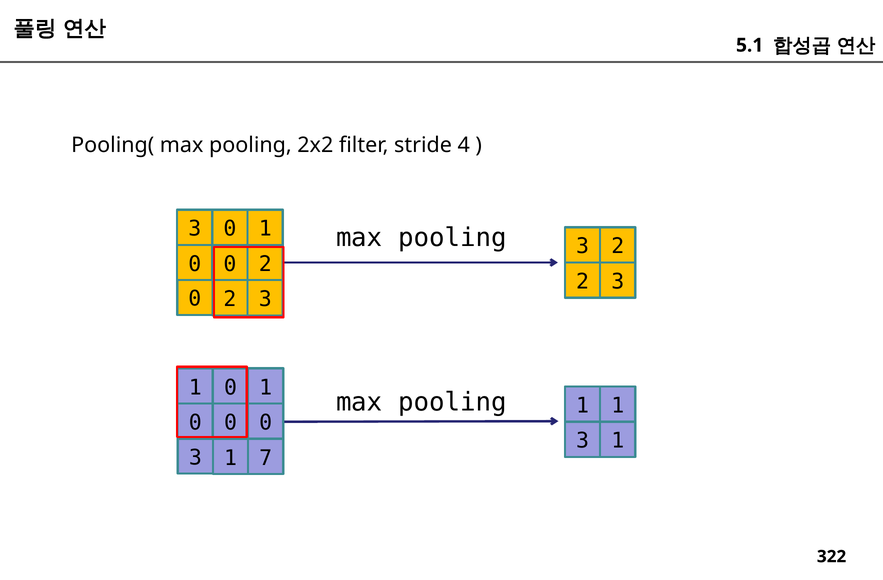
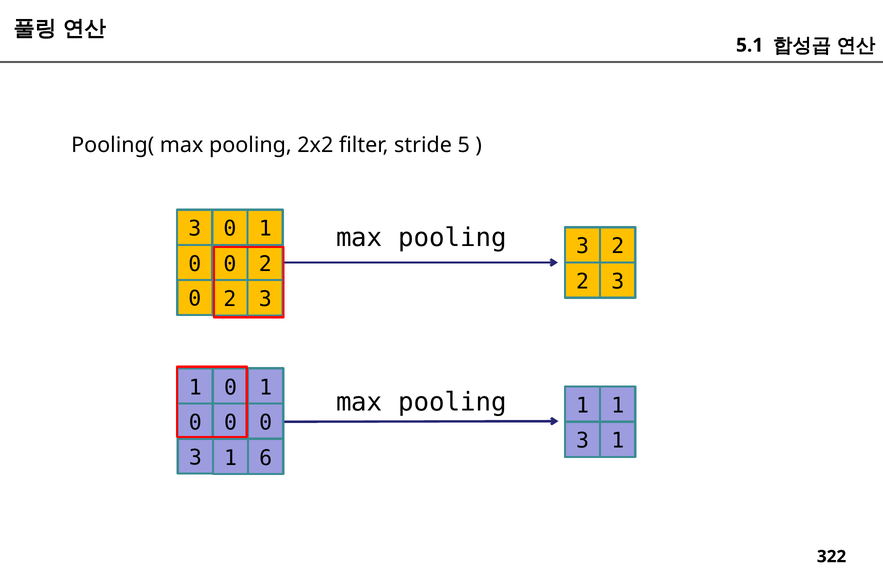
4: 4 -> 5
7: 7 -> 6
